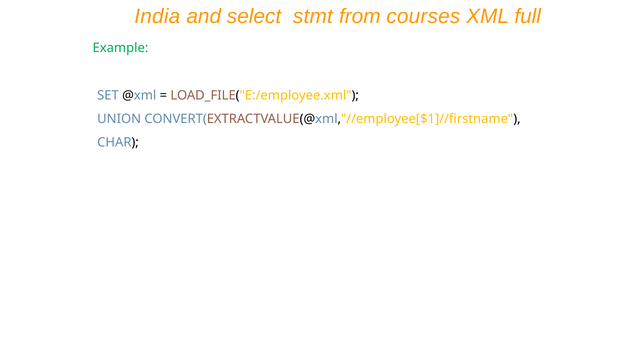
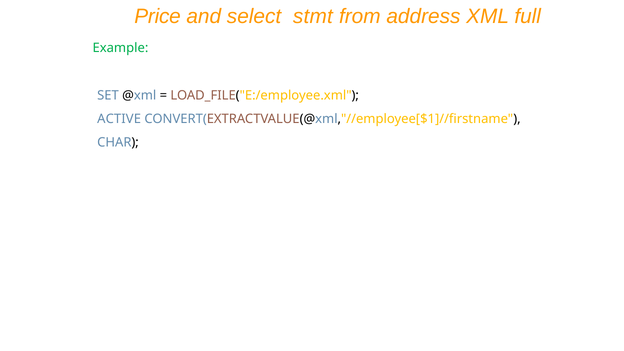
India: India -> Price
courses: courses -> address
UNION: UNION -> ACTIVE
